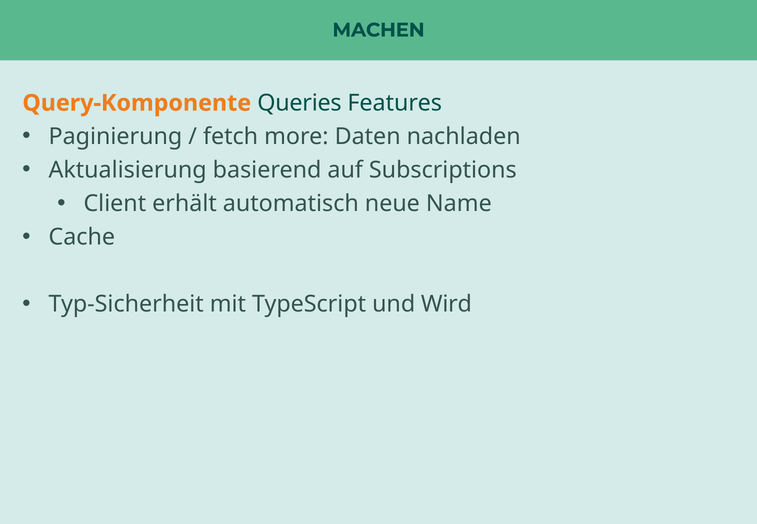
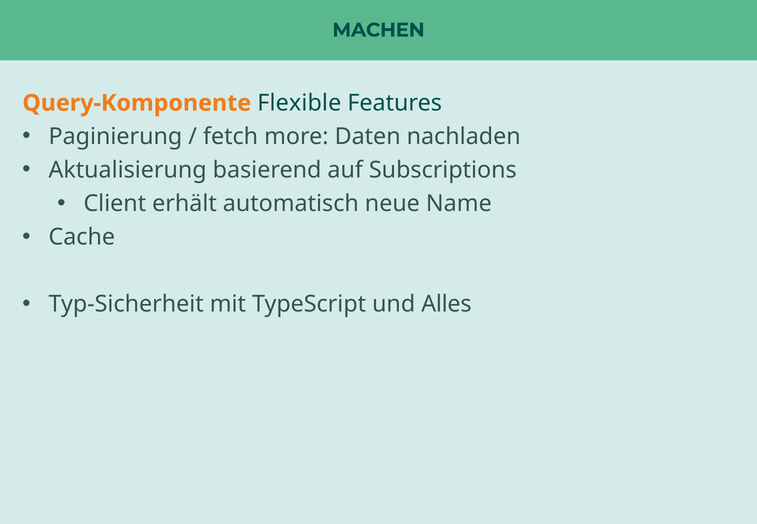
Queries: Queries -> Flexible
Wird: Wird -> Alles
